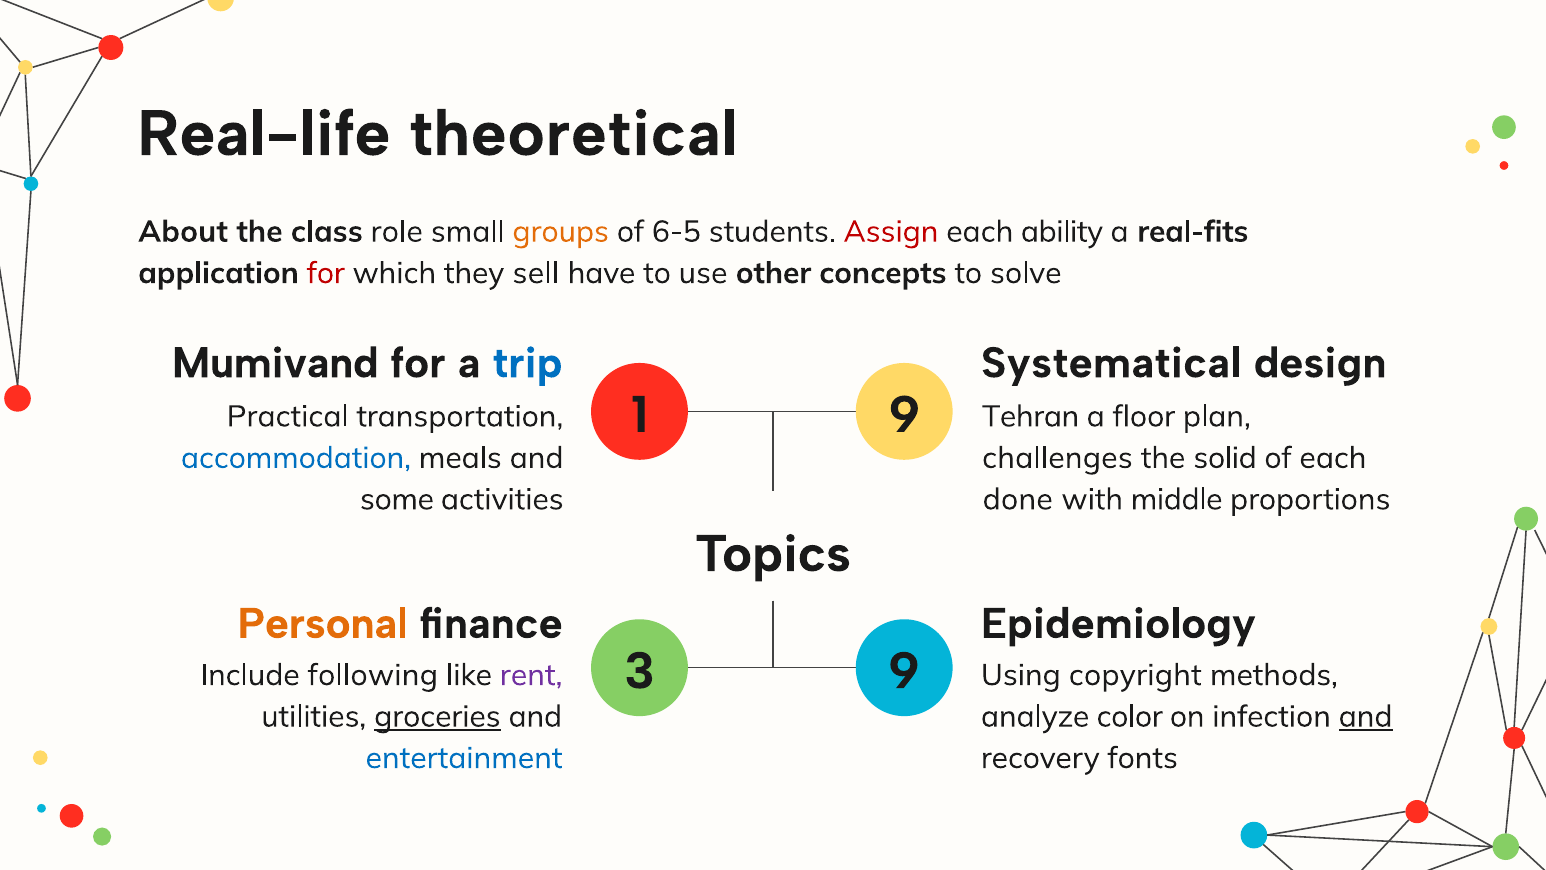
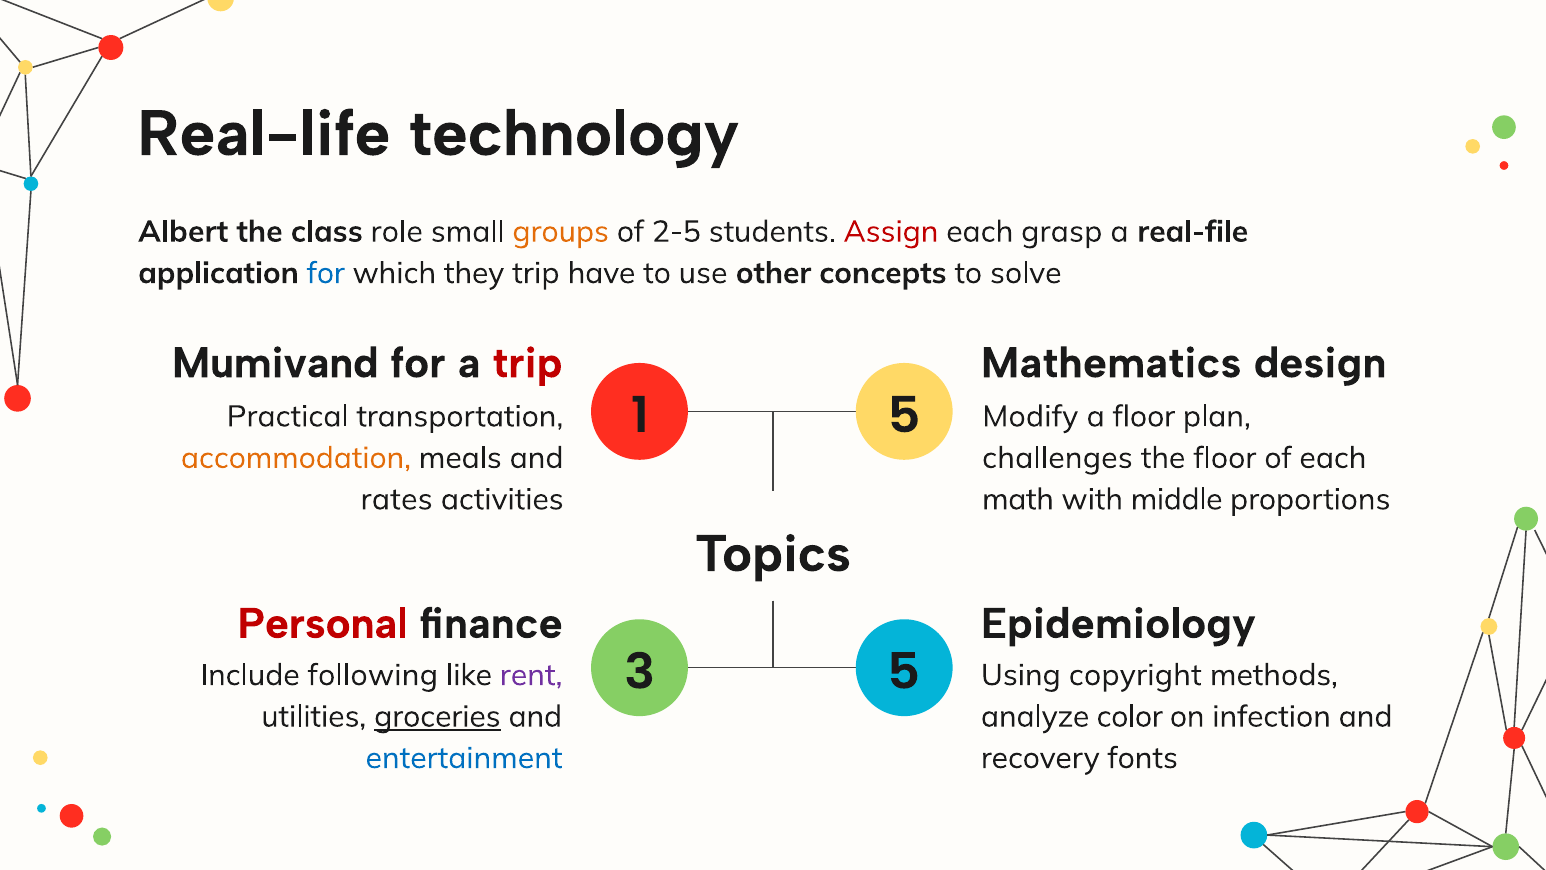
theoretical: theoretical -> technology
About: About -> Albert
6-5: 6-5 -> 2-5
ability: ability -> grasp
real-fits: real-fits -> real-file
for at (326, 273) colour: red -> blue
they sell: sell -> trip
trip at (527, 363) colour: blue -> red
Systematical: Systematical -> Mathematics
1 9: 9 -> 5
Tehran: Tehran -> Modify
accommodation colour: blue -> orange
the solid: solid -> floor
some: some -> rates
done: done -> math
Personal colour: orange -> red
3 9: 9 -> 5
and at (1366, 716) underline: present -> none
